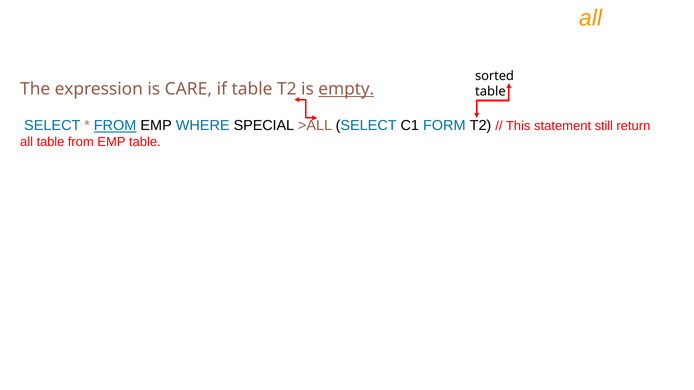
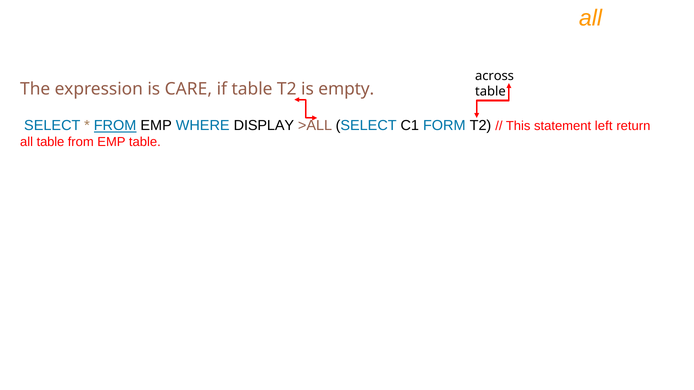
sorted: sorted -> across
empty underline: present -> none
SPECIAL: SPECIAL -> DISPLAY
still: still -> left
